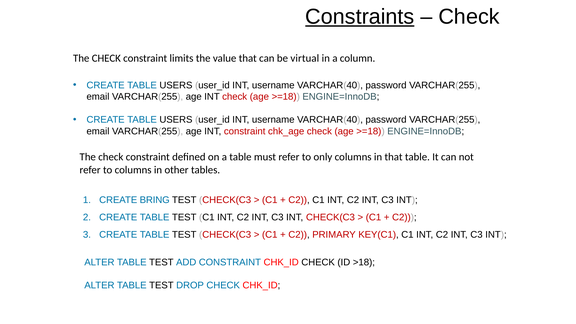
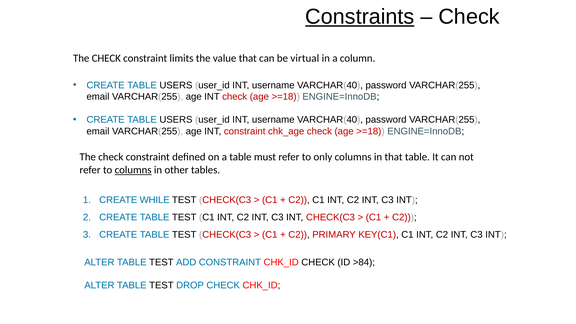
columns at (133, 170) underline: none -> present
BRING: BRING -> WHILE
>18: >18 -> >84
